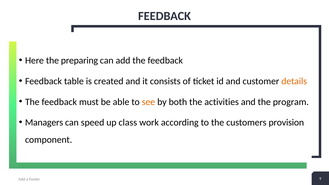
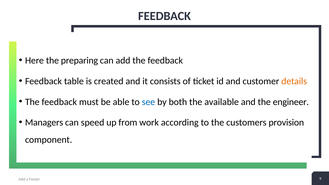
see colour: orange -> blue
activities: activities -> available
program: program -> engineer
class: class -> from
